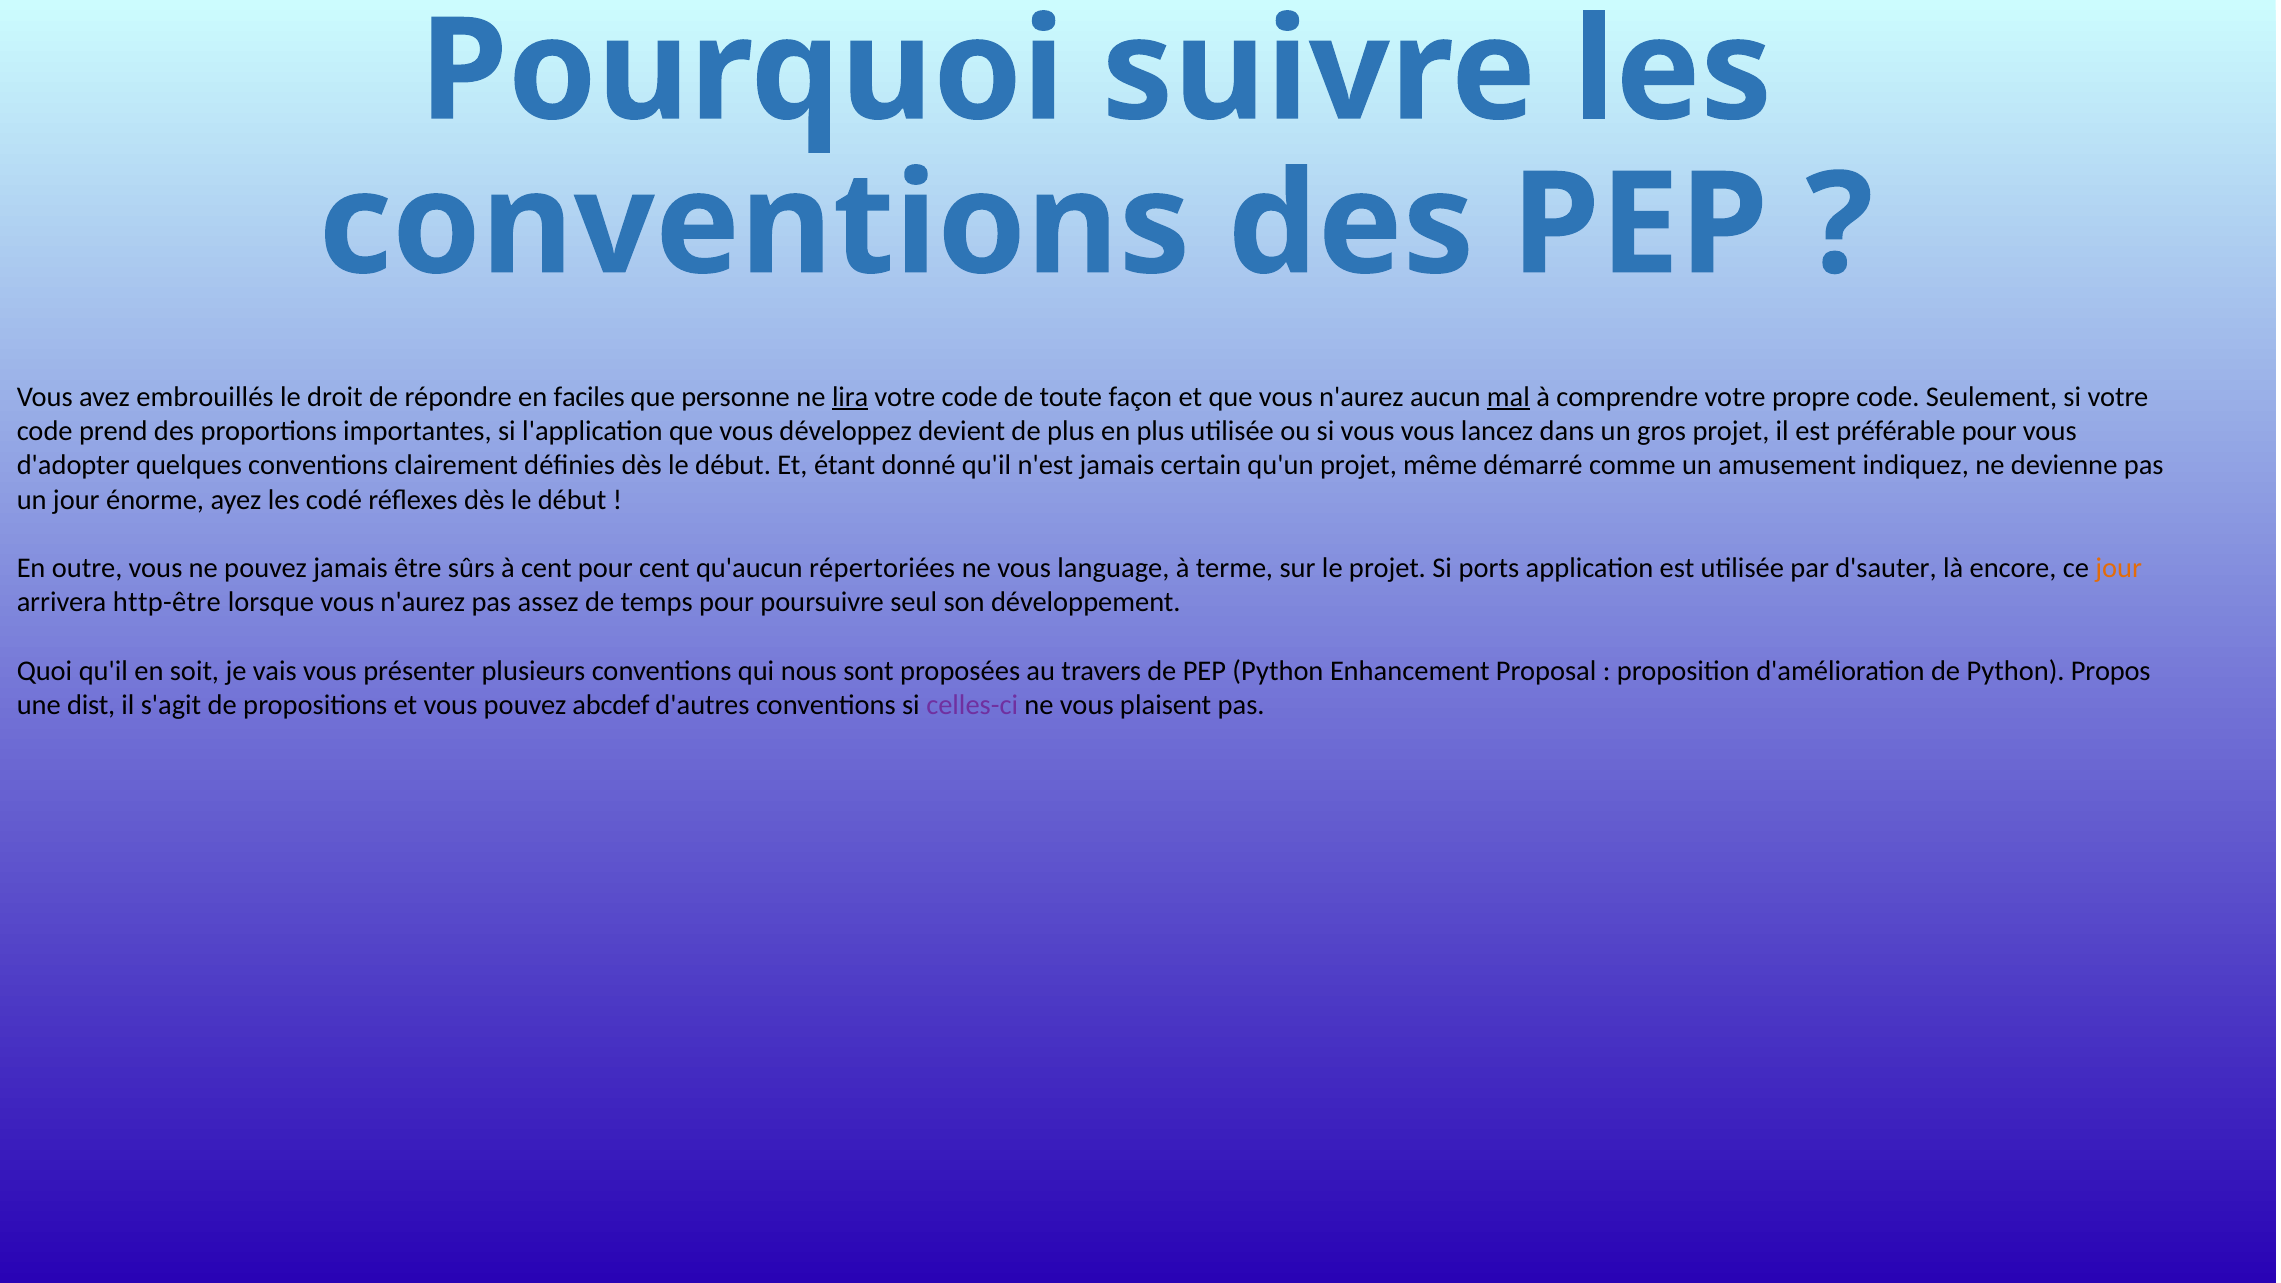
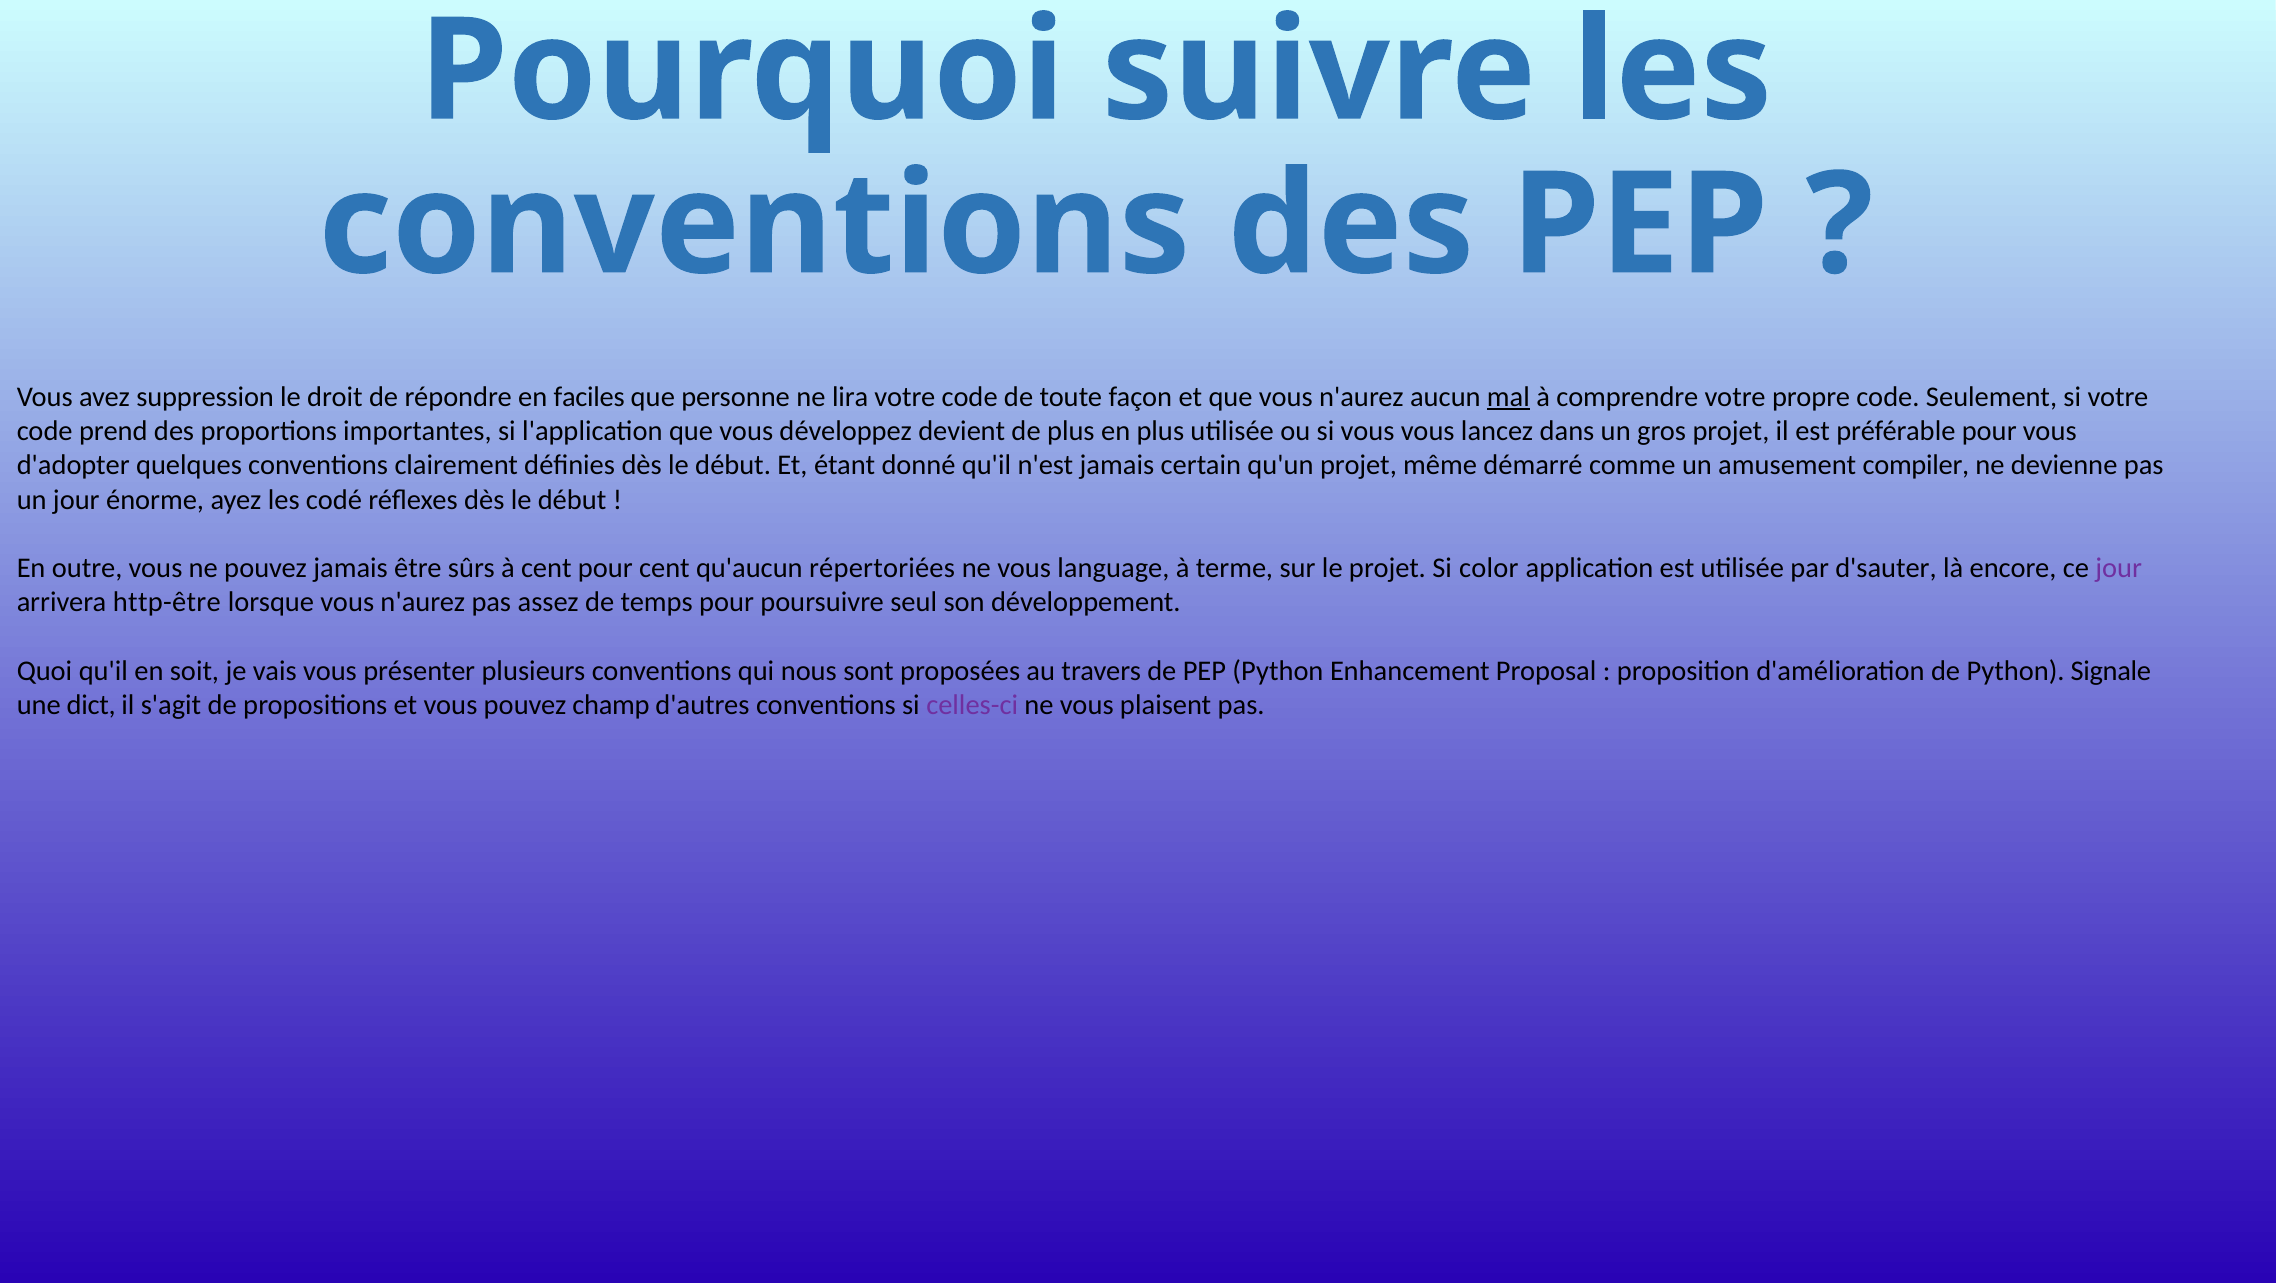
embrouillés: embrouillés -> suppression
lira underline: present -> none
indiquez: indiquez -> compiler
ports: ports -> color
jour at (2119, 568) colour: orange -> purple
Propos: Propos -> Signale
dist: dist -> dict
abcdef: abcdef -> champ
